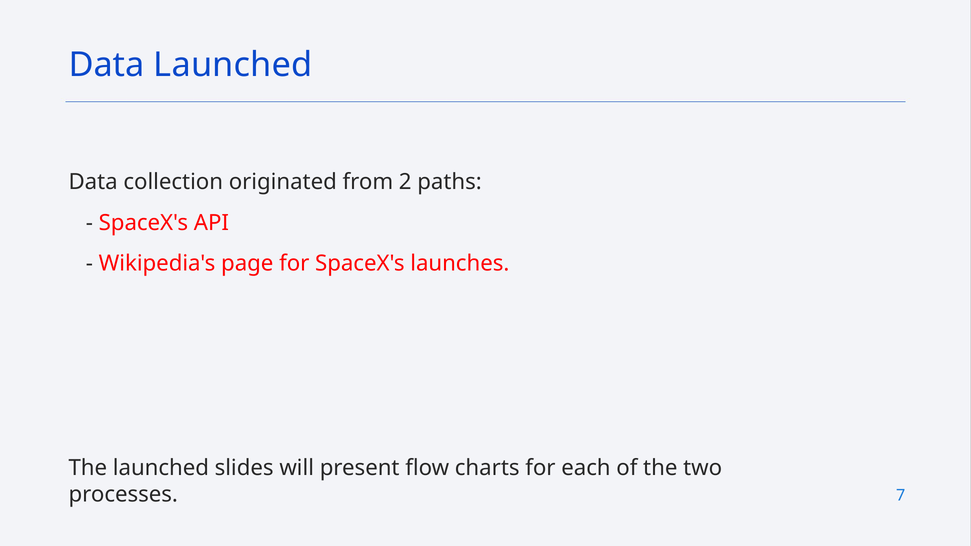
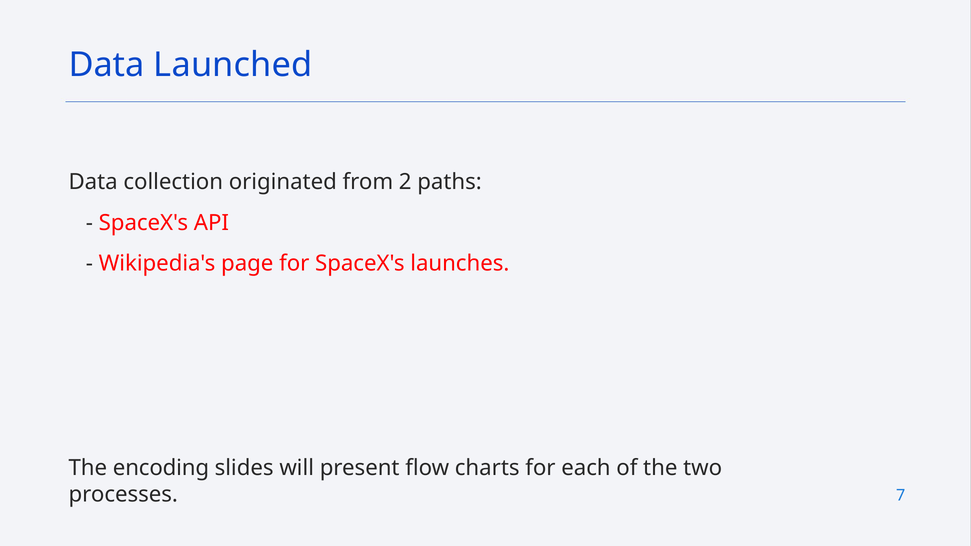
The launched: launched -> encoding
